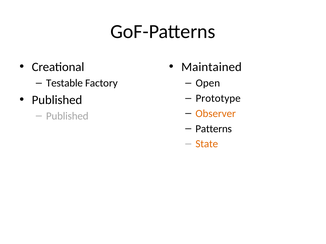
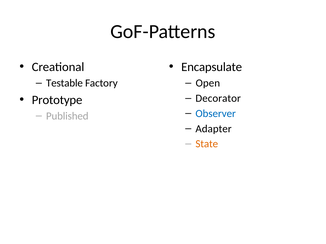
Maintained: Maintained -> Encapsulate
Prototype: Prototype -> Decorator
Published at (57, 100): Published -> Prototype
Observer colour: orange -> blue
Patterns: Patterns -> Adapter
